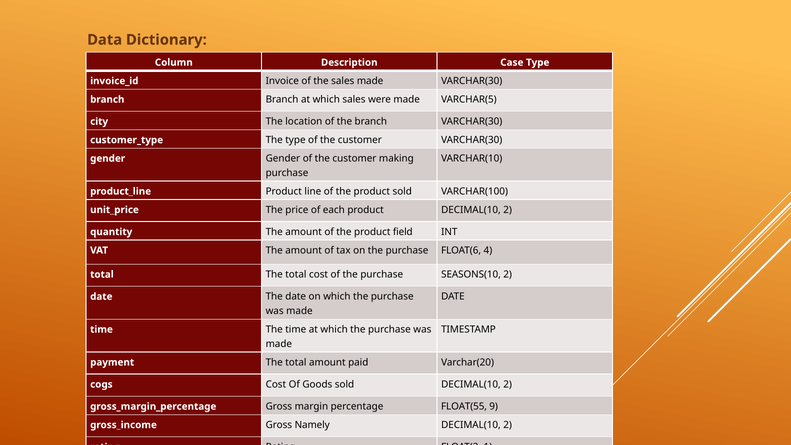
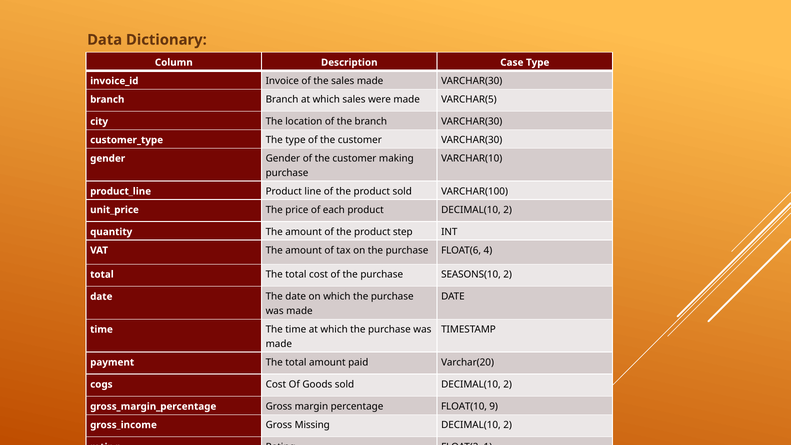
field: field -> step
FLOAT(55: FLOAT(55 -> FLOAT(10
Namely: Namely -> Missing
